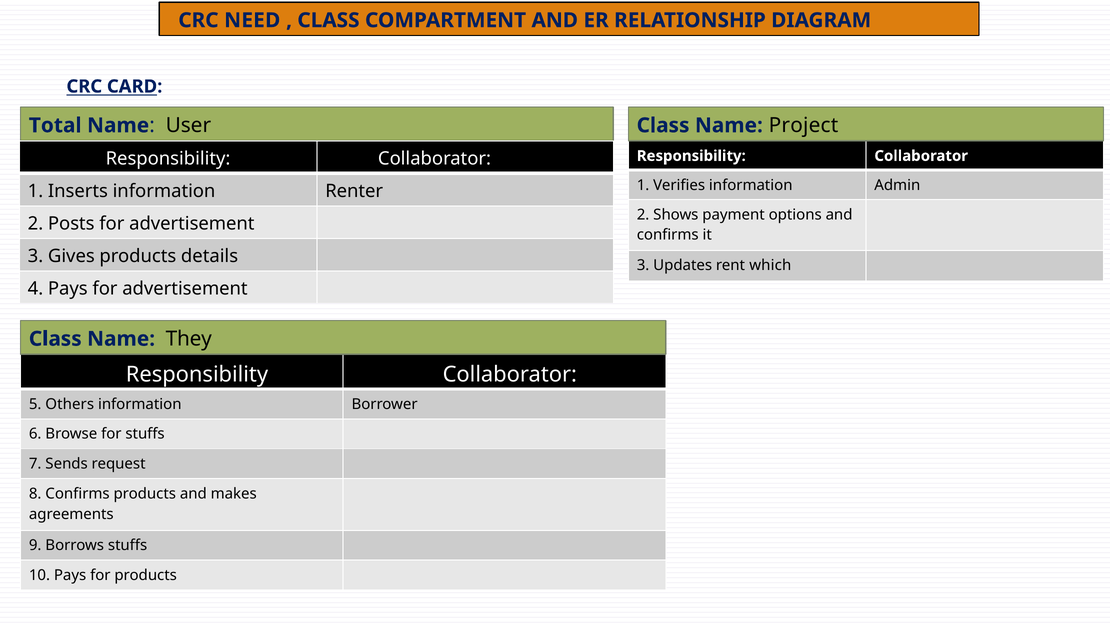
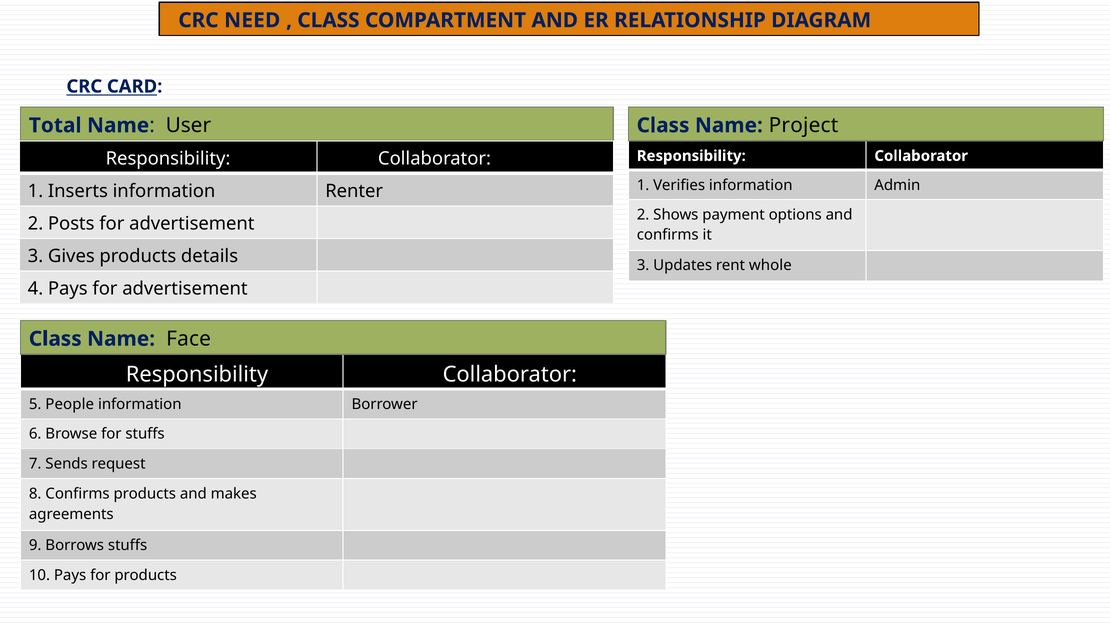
which: which -> whole
They: They -> Face
Others: Others -> People
